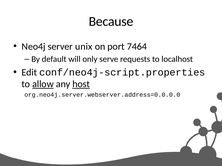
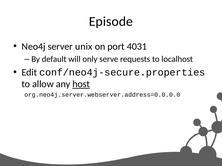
Because: Because -> Episode
7464: 7464 -> 4031
conf/neo4j-script.properties: conf/neo4j-script.properties -> conf/neo4j-secure.properties
allow underline: present -> none
